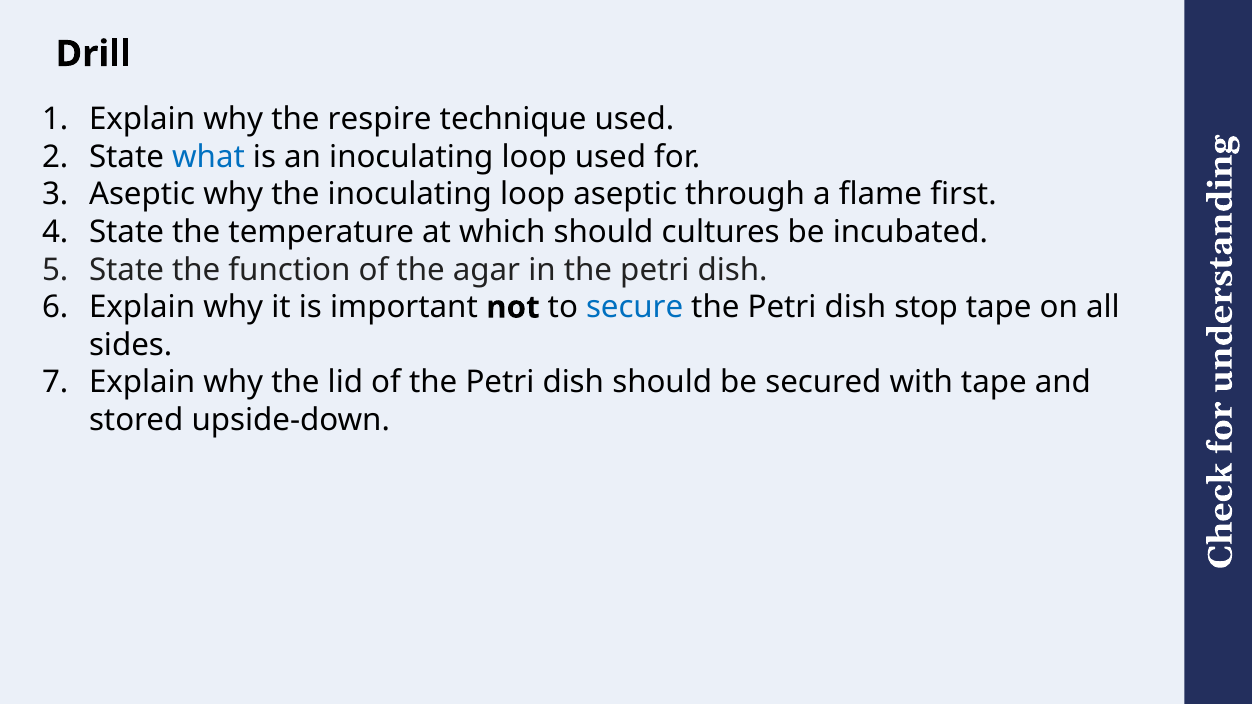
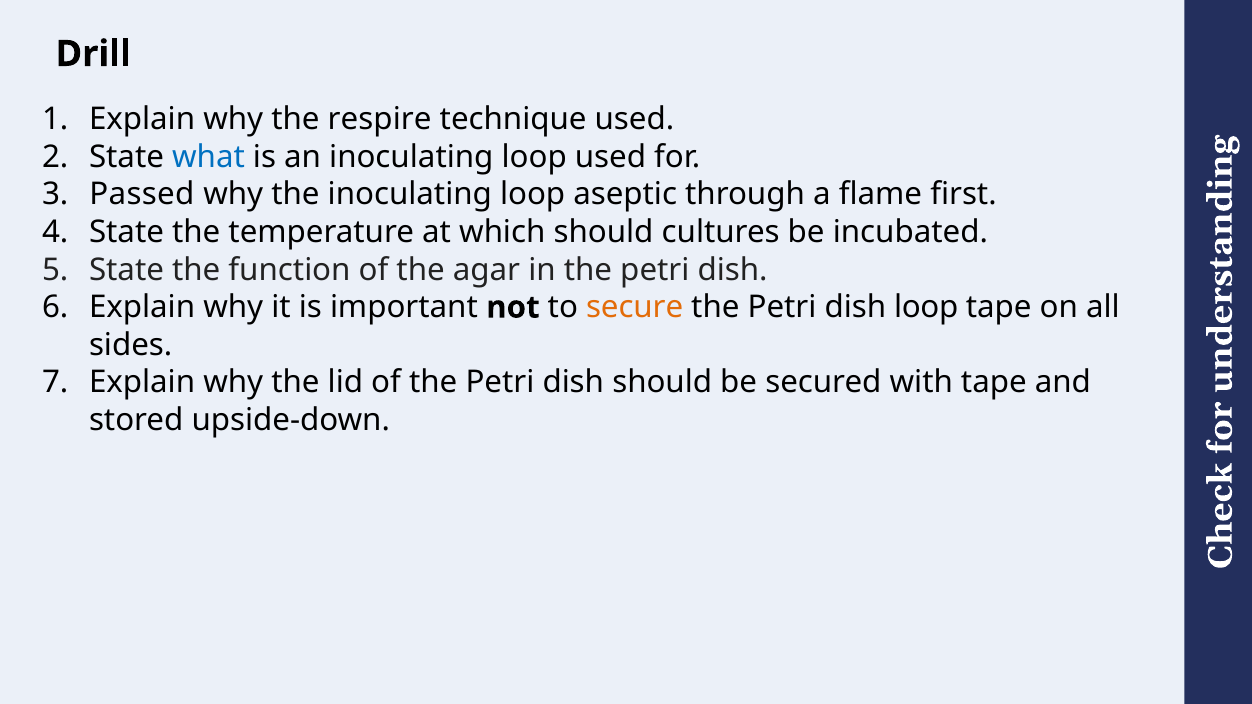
Aseptic at (142, 195): Aseptic -> Passed
secure colour: blue -> orange
dish stop: stop -> loop
